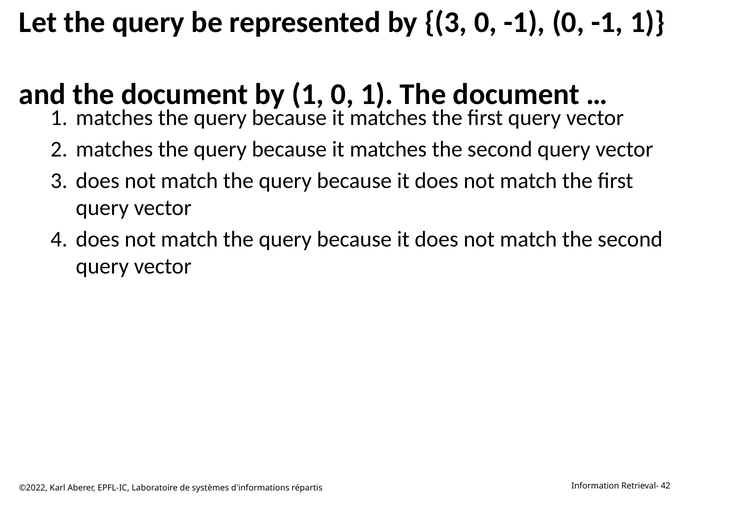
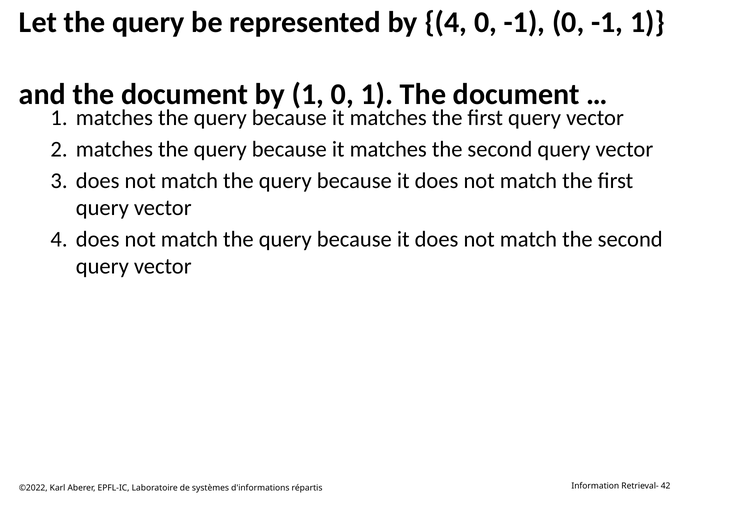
by 3: 3 -> 4
